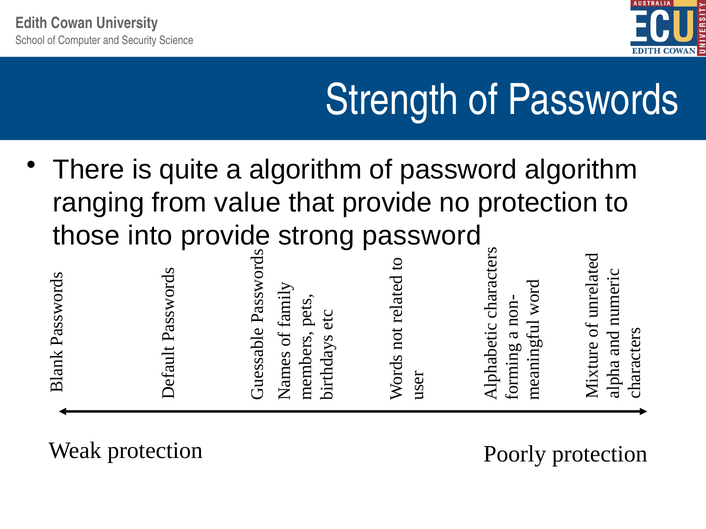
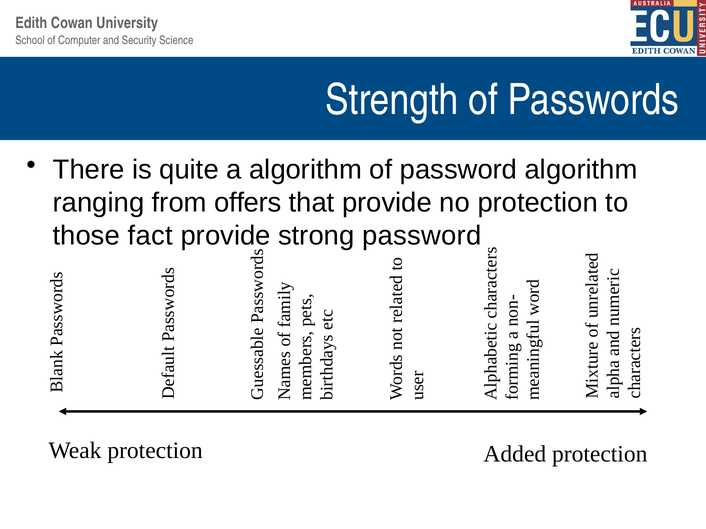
value: value -> offers
into: into -> fact
Poorly: Poorly -> Added
